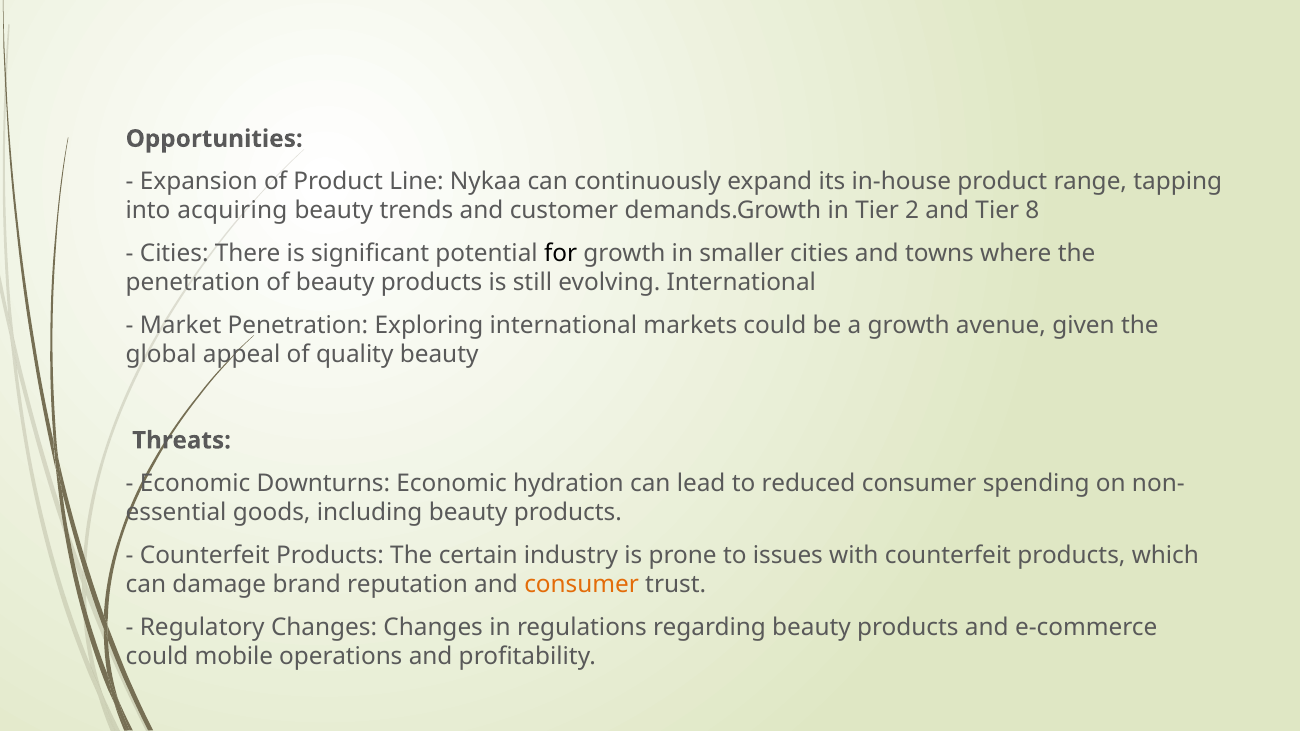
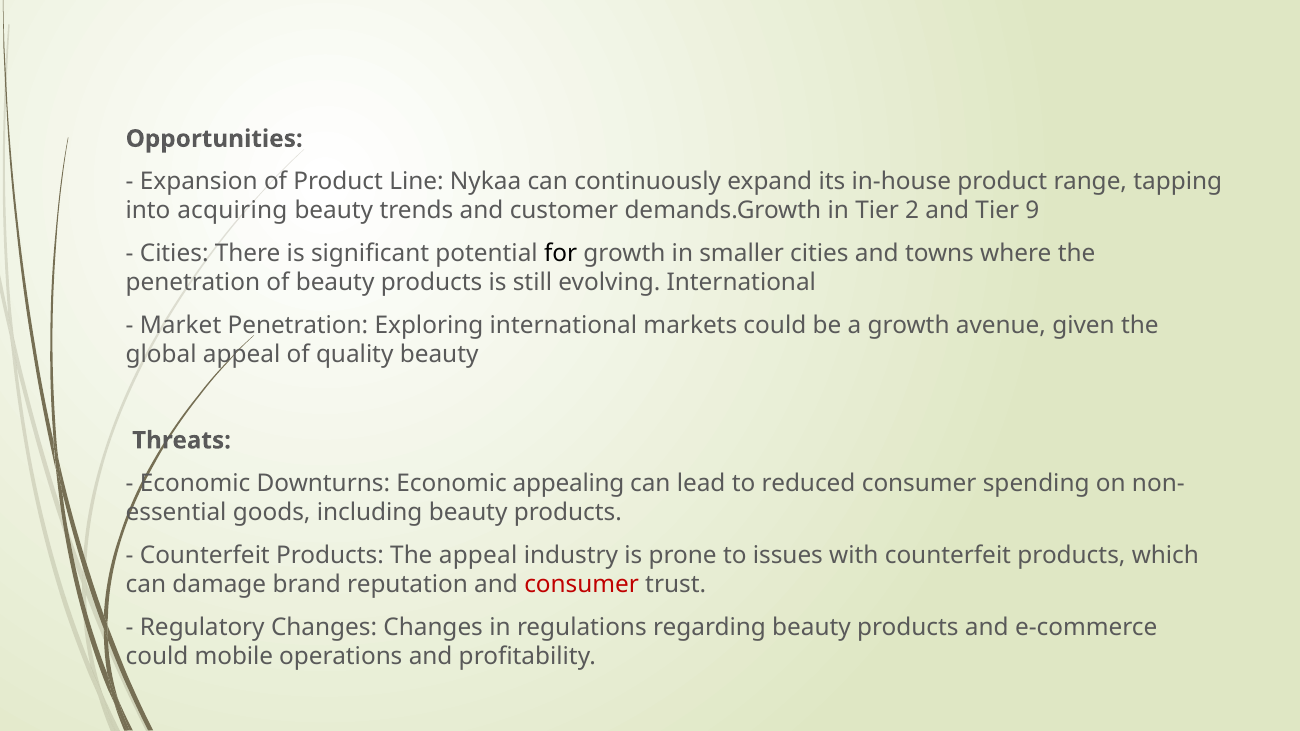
8: 8 -> 9
hydration: hydration -> appealing
The certain: certain -> appeal
consumer at (582, 585) colour: orange -> red
